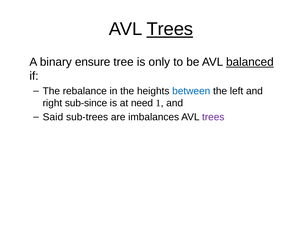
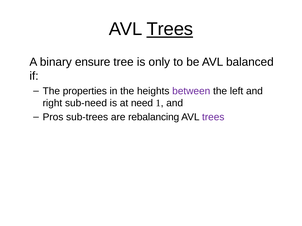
balanced underline: present -> none
rebalance: rebalance -> properties
between colour: blue -> purple
sub-since: sub-since -> sub-need
Said: Said -> Pros
imbalances: imbalances -> rebalancing
